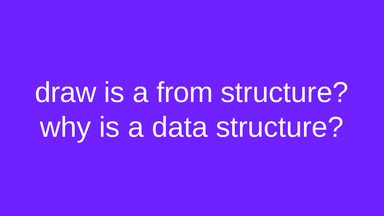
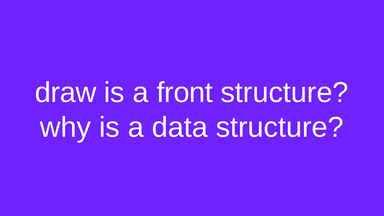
from: from -> front
